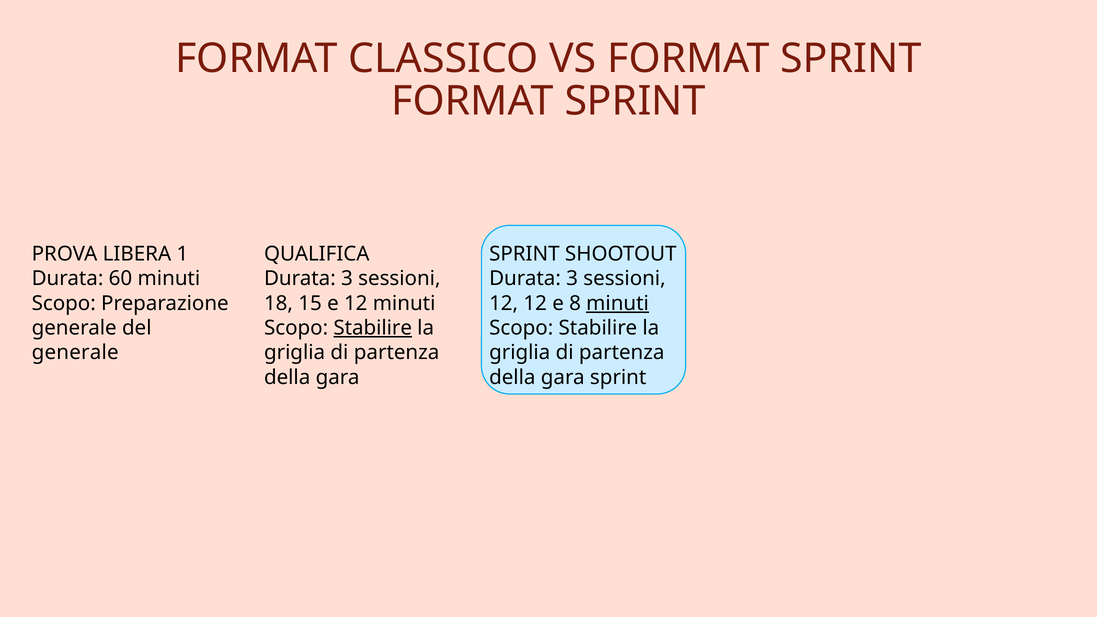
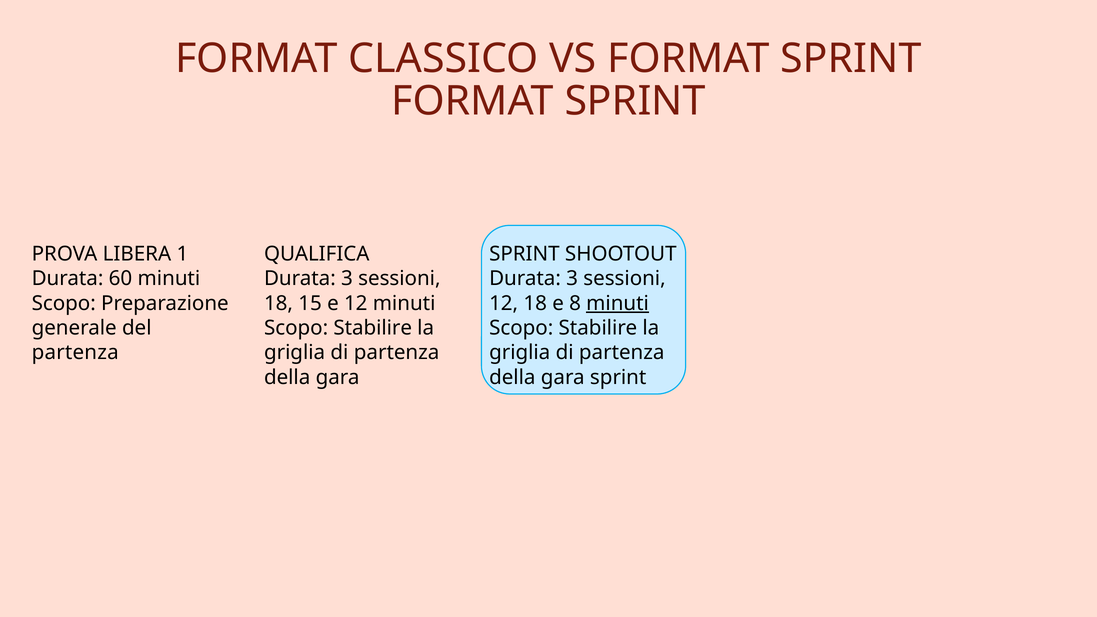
12 12: 12 -> 18
Stabilire at (373, 328) underline: present -> none
generale at (75, 353): generale -> partenza
